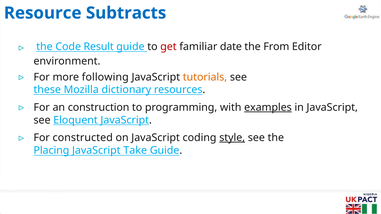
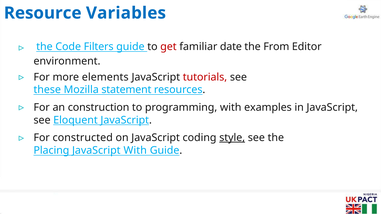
Subtracts: Subtracts -> Variables
Result: Result -> Filters
following: following -> elements
tutorials colour: orange -> red
dictionary: dictionary -> statement
examples underline: present -> none
JavaScript Take: Take -> With
